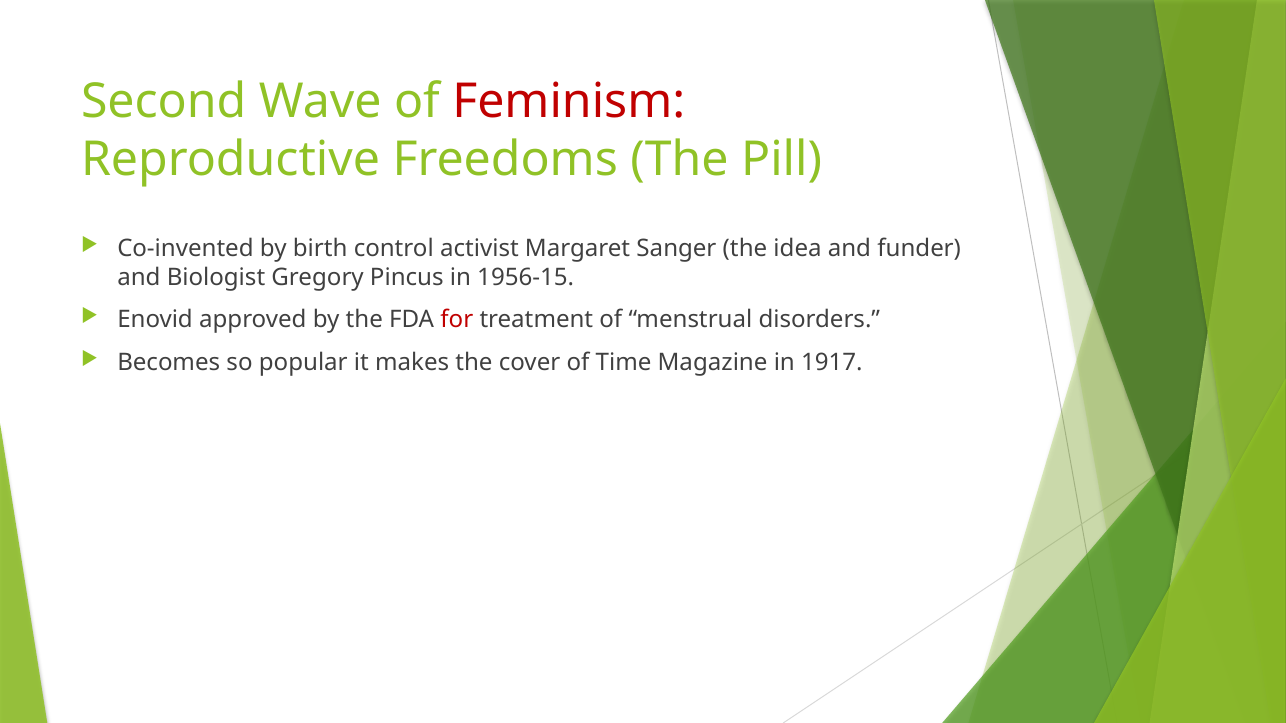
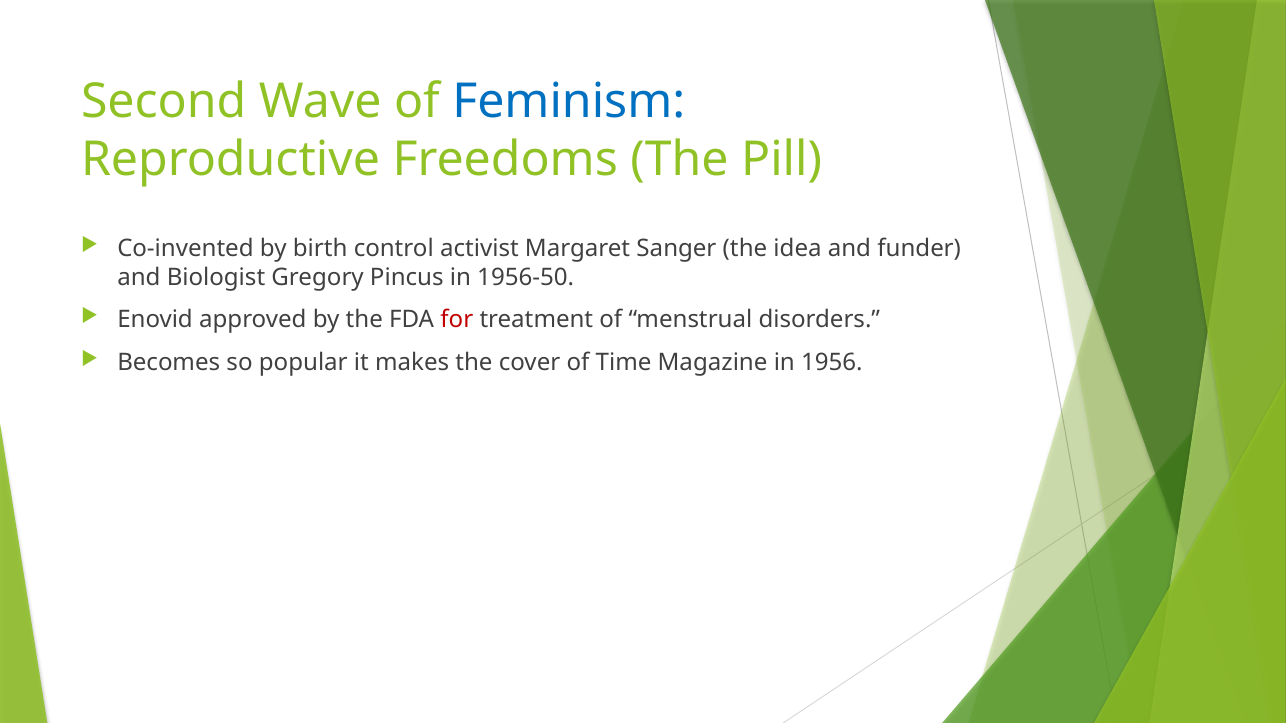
Feminism colour: red -> blue
1956-15: 1956-15 -> 1956-50
1917: 1917 -> 1956
